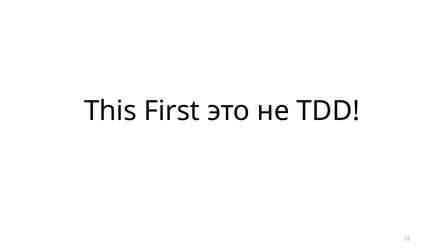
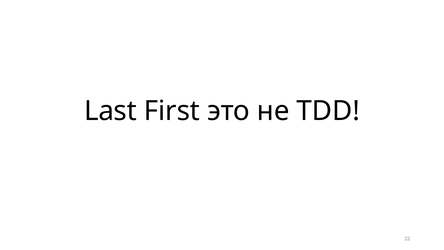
This: This -> Last
